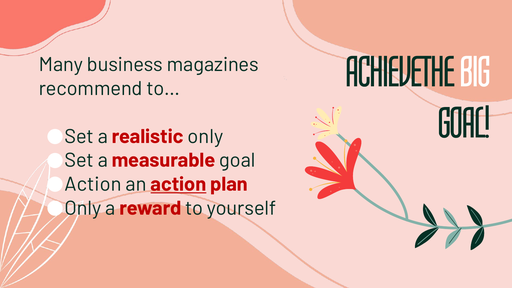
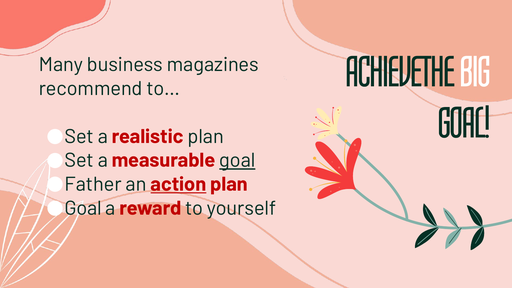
realistic only: only -> plan
goal at (237, 160) underline: none -> present
Action at (93, 184): Action -> Father
Only at (83, 208): Only -> Goal
